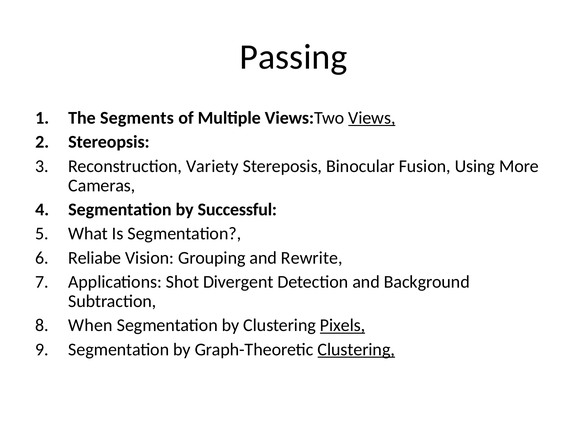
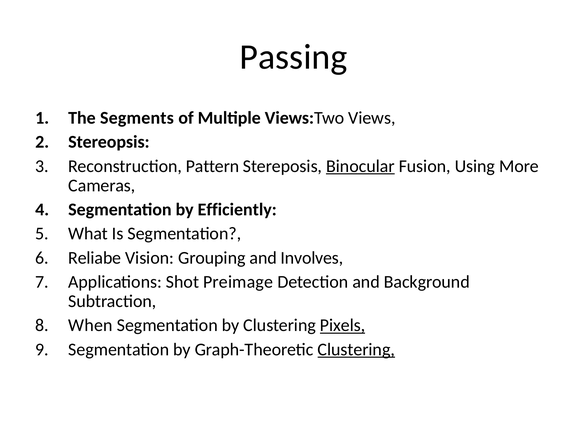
Views underline: present -> none
Variety: Variety -> Pattern
Binocular underline: none -> present
Successful: Successful -> Efficiently
Rewrite: Rewrite -> Involves
Divergent: Divergent -> Preimage
